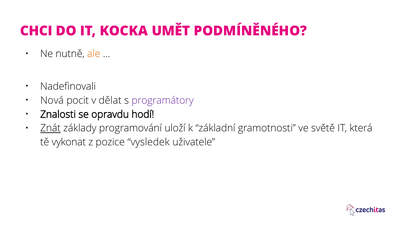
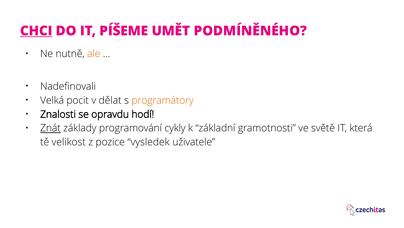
CHCI underline: none -> present
KOCKA: KOCKA -> PÍŠEME
Nová: Nová -> Velká
programátory colour: purple -> orange
uloží: uloží -> cykly
vykonat: vykonat -> velikost
